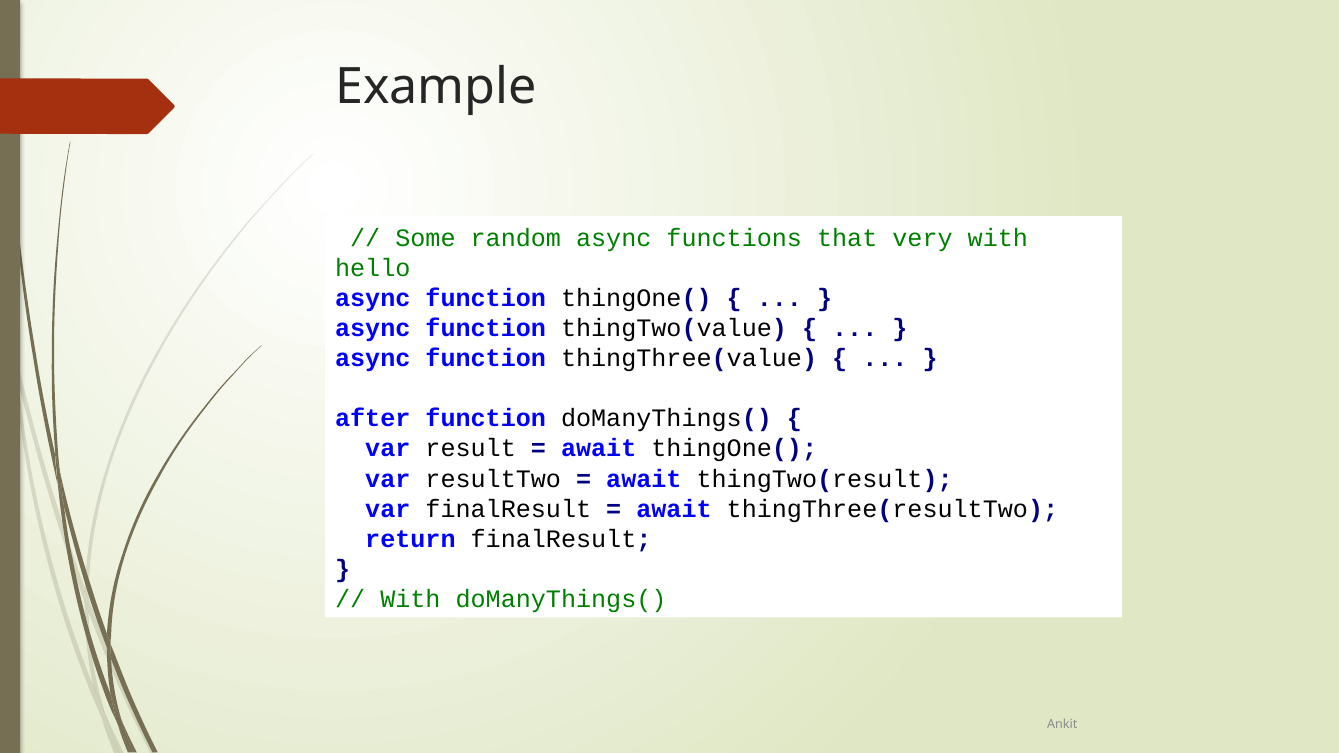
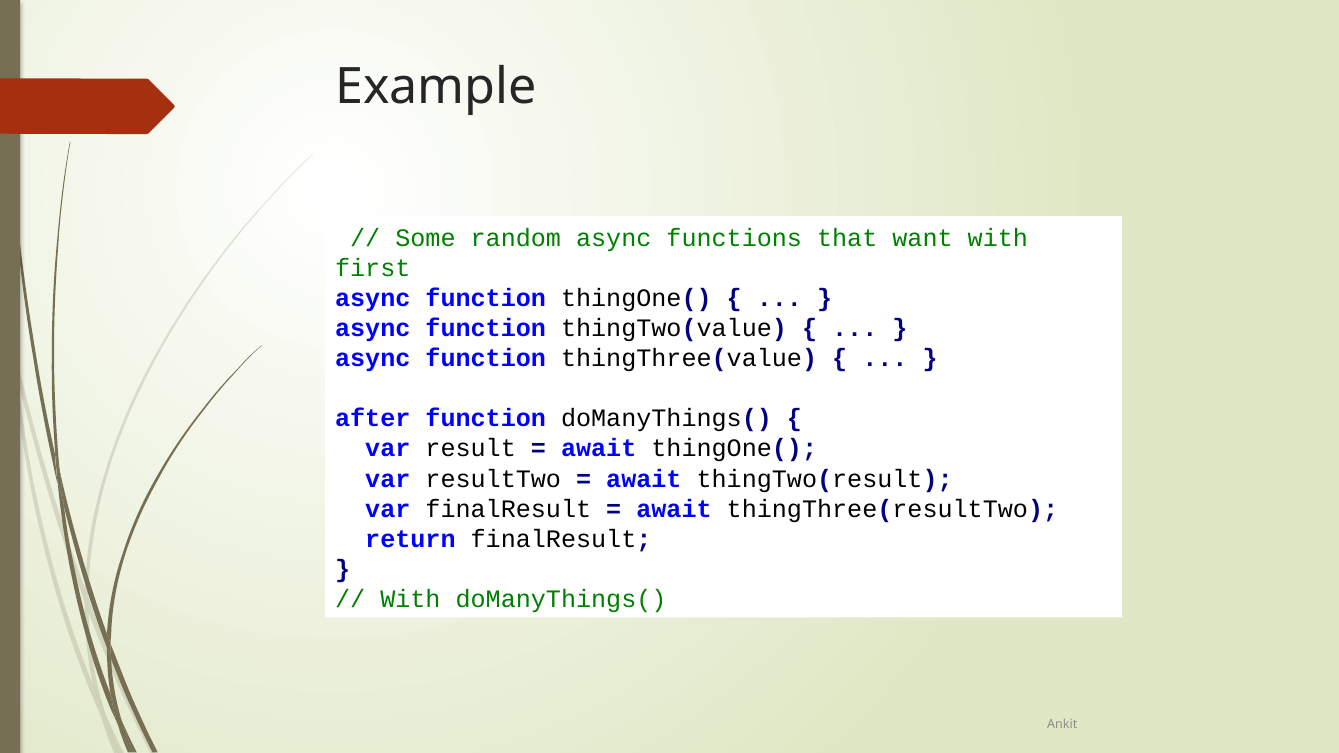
very: very -> want
hello: hello -> first
